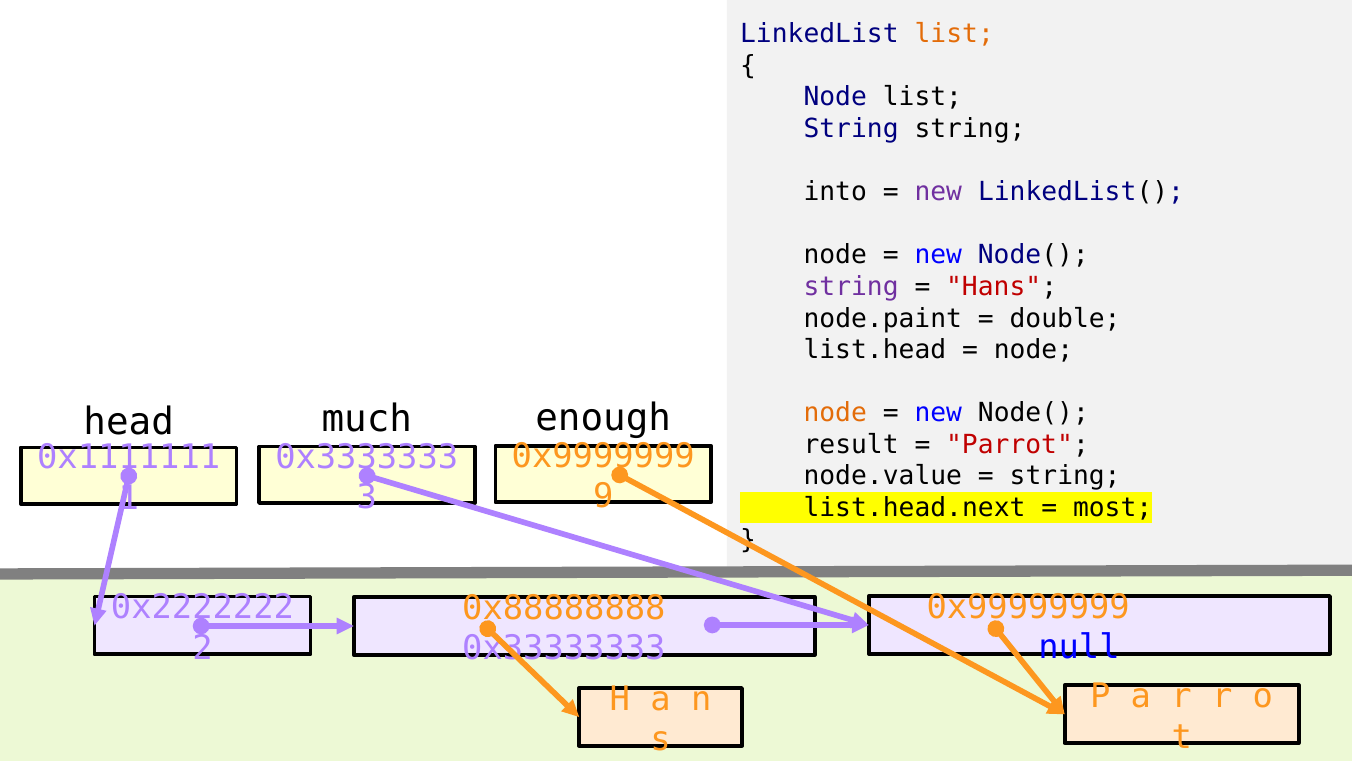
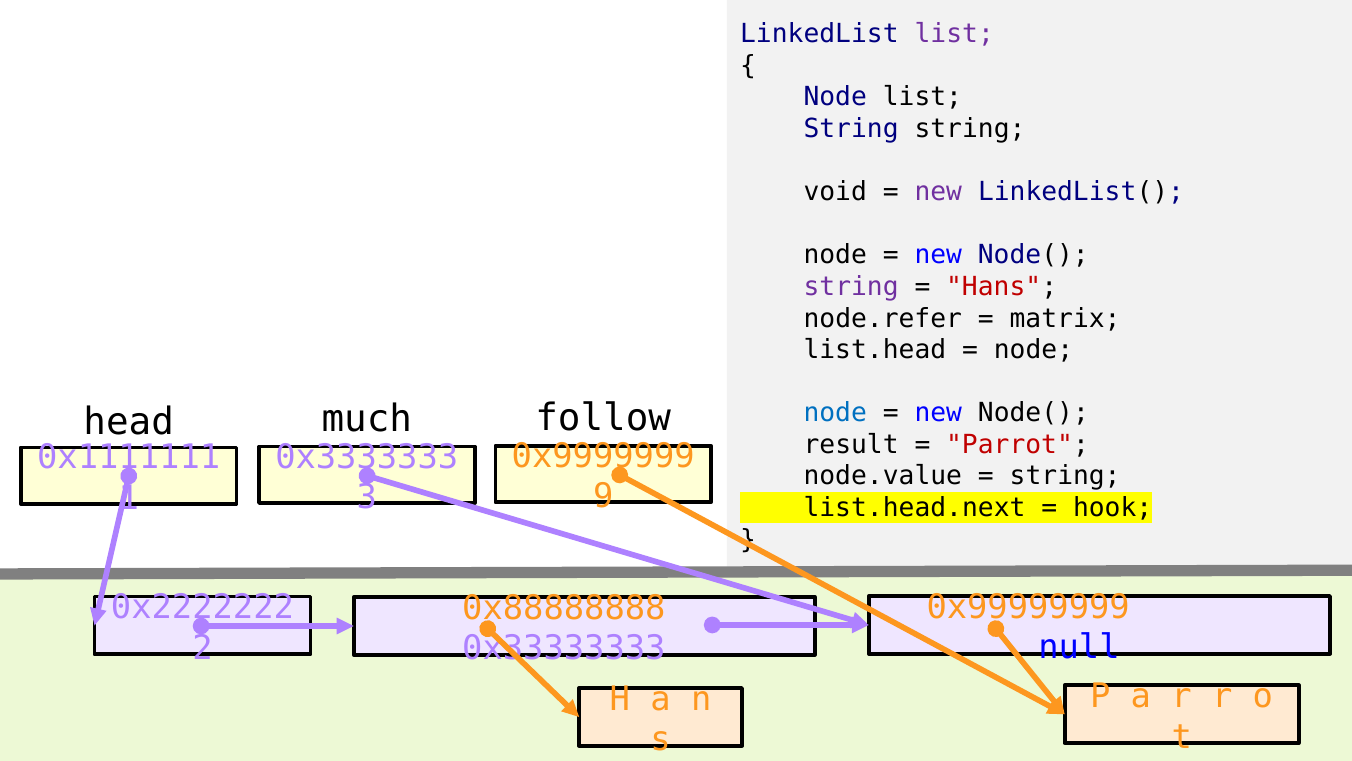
list at (954, 34) colour: orange -> purple
into: into -> void
node.paint: node.paint -> node.refer
double: double -> matrix
node at (835, 413) colour: orange -> blue
enough: enough -> follow
most: most -> hook
